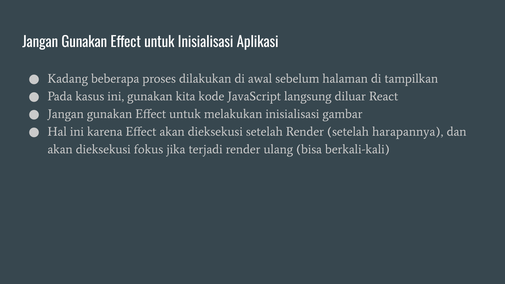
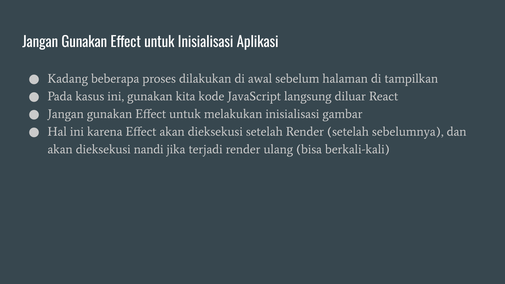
harapannya: harapannya -> sebelumnya
fokus: fokus -> nandi
